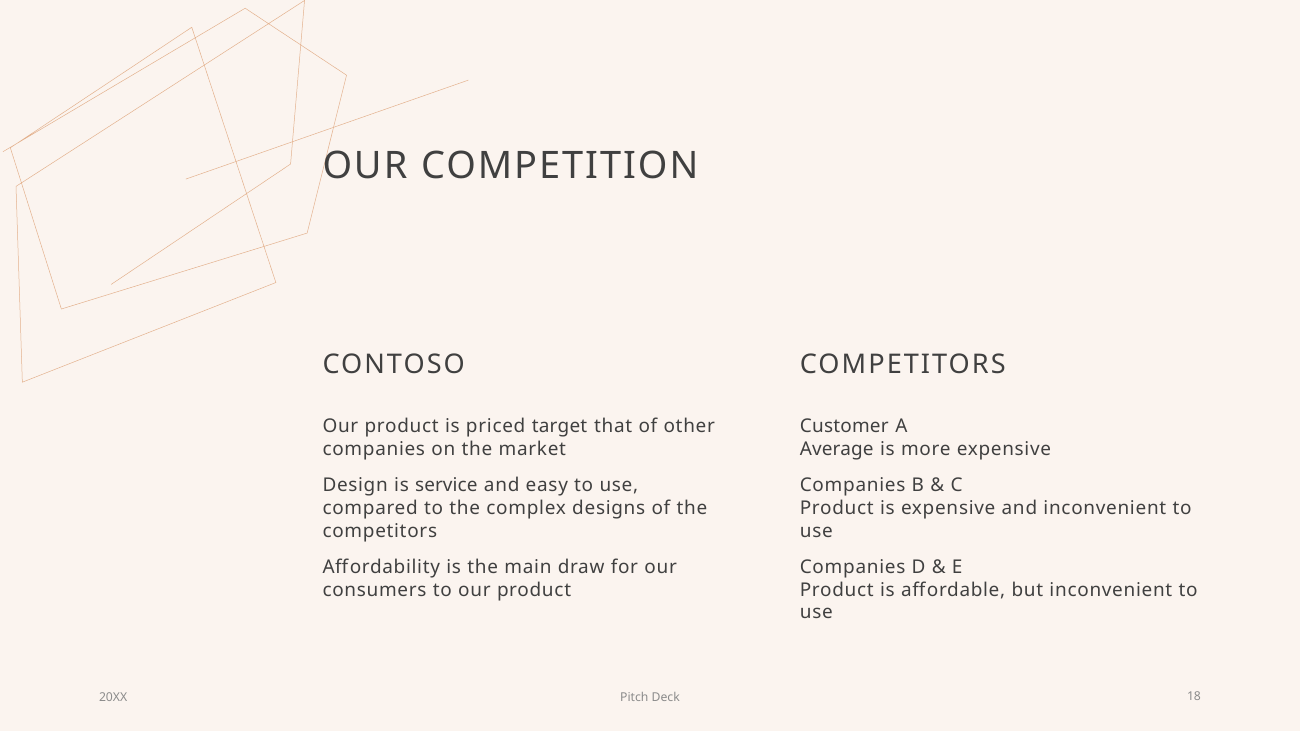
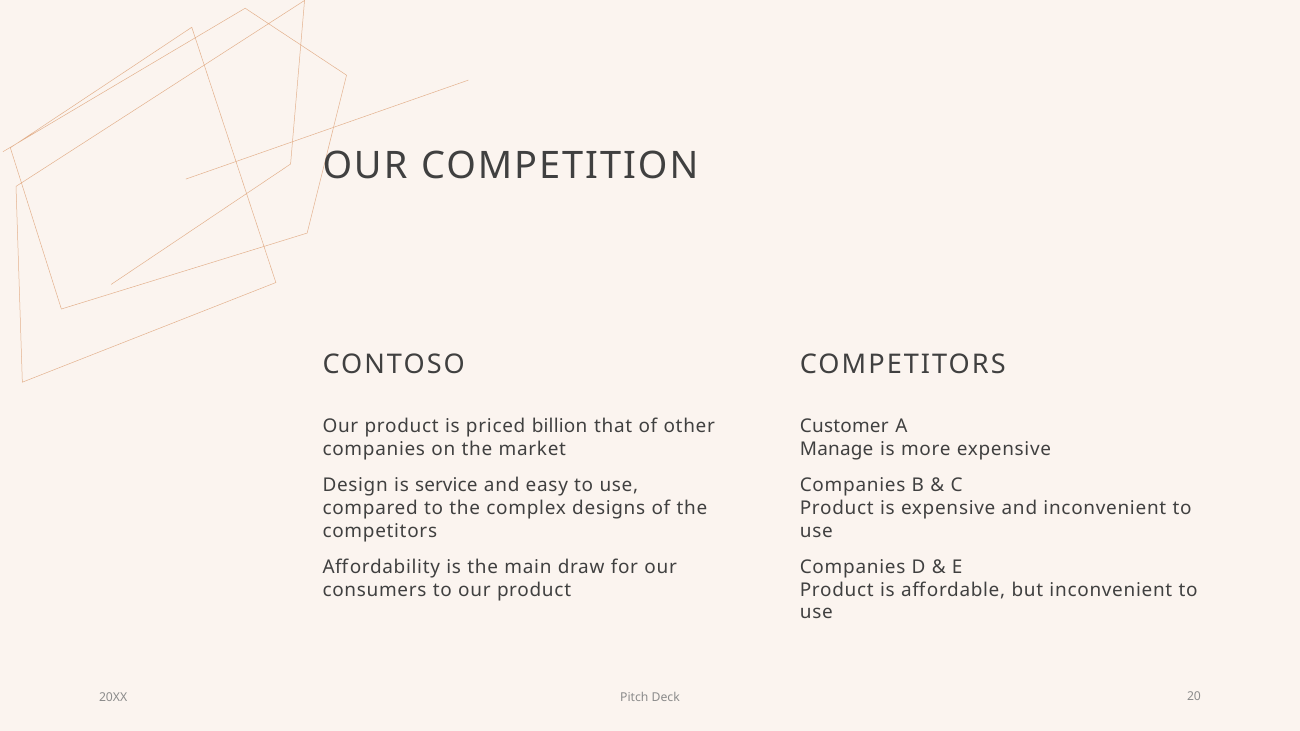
target: target -> billion
Average: Average -> Manage
18: 18 -> 20
